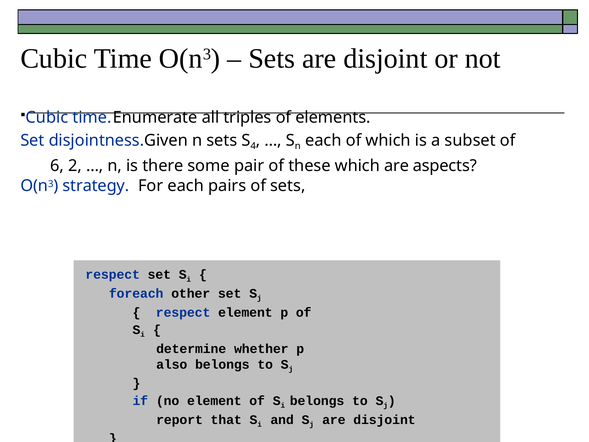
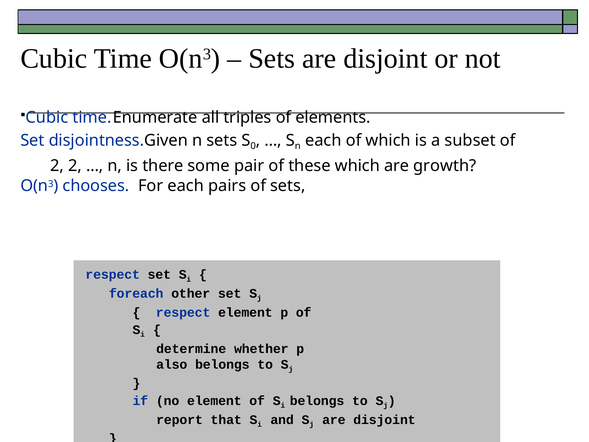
4: 4 -> 0
6 at (57, 166): 6 -> 2
aspects: aspects -> growth
strategy: strategy -> chooses
